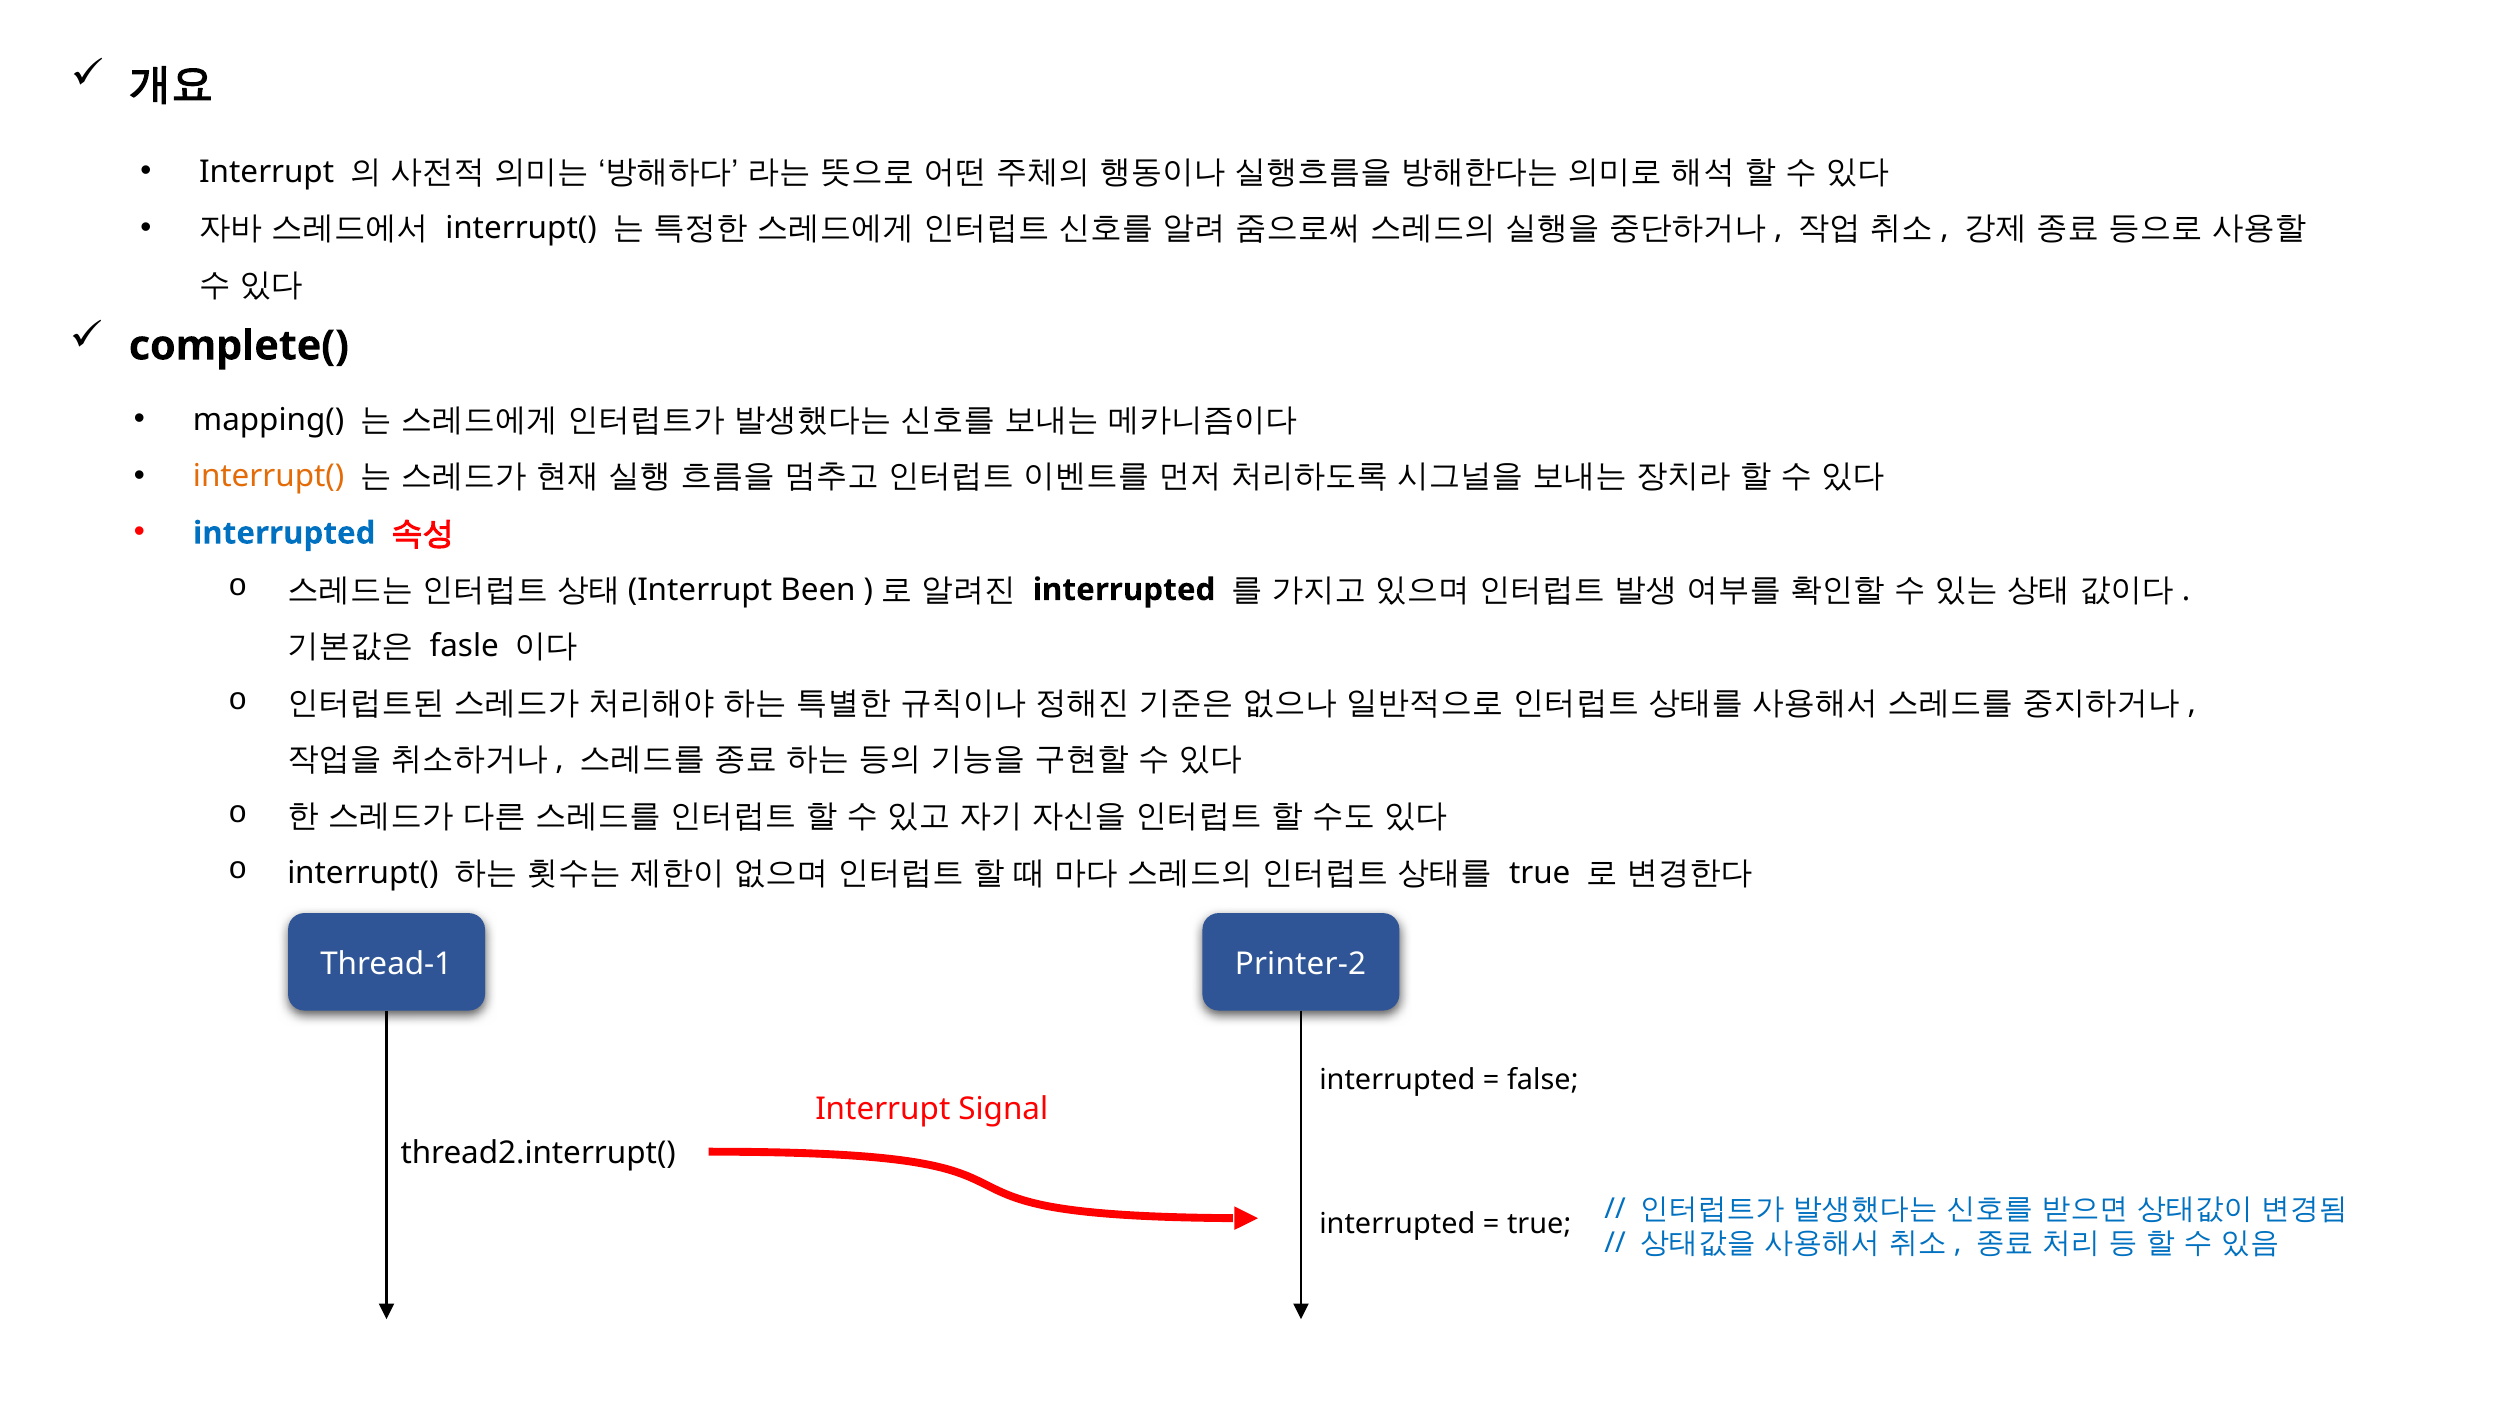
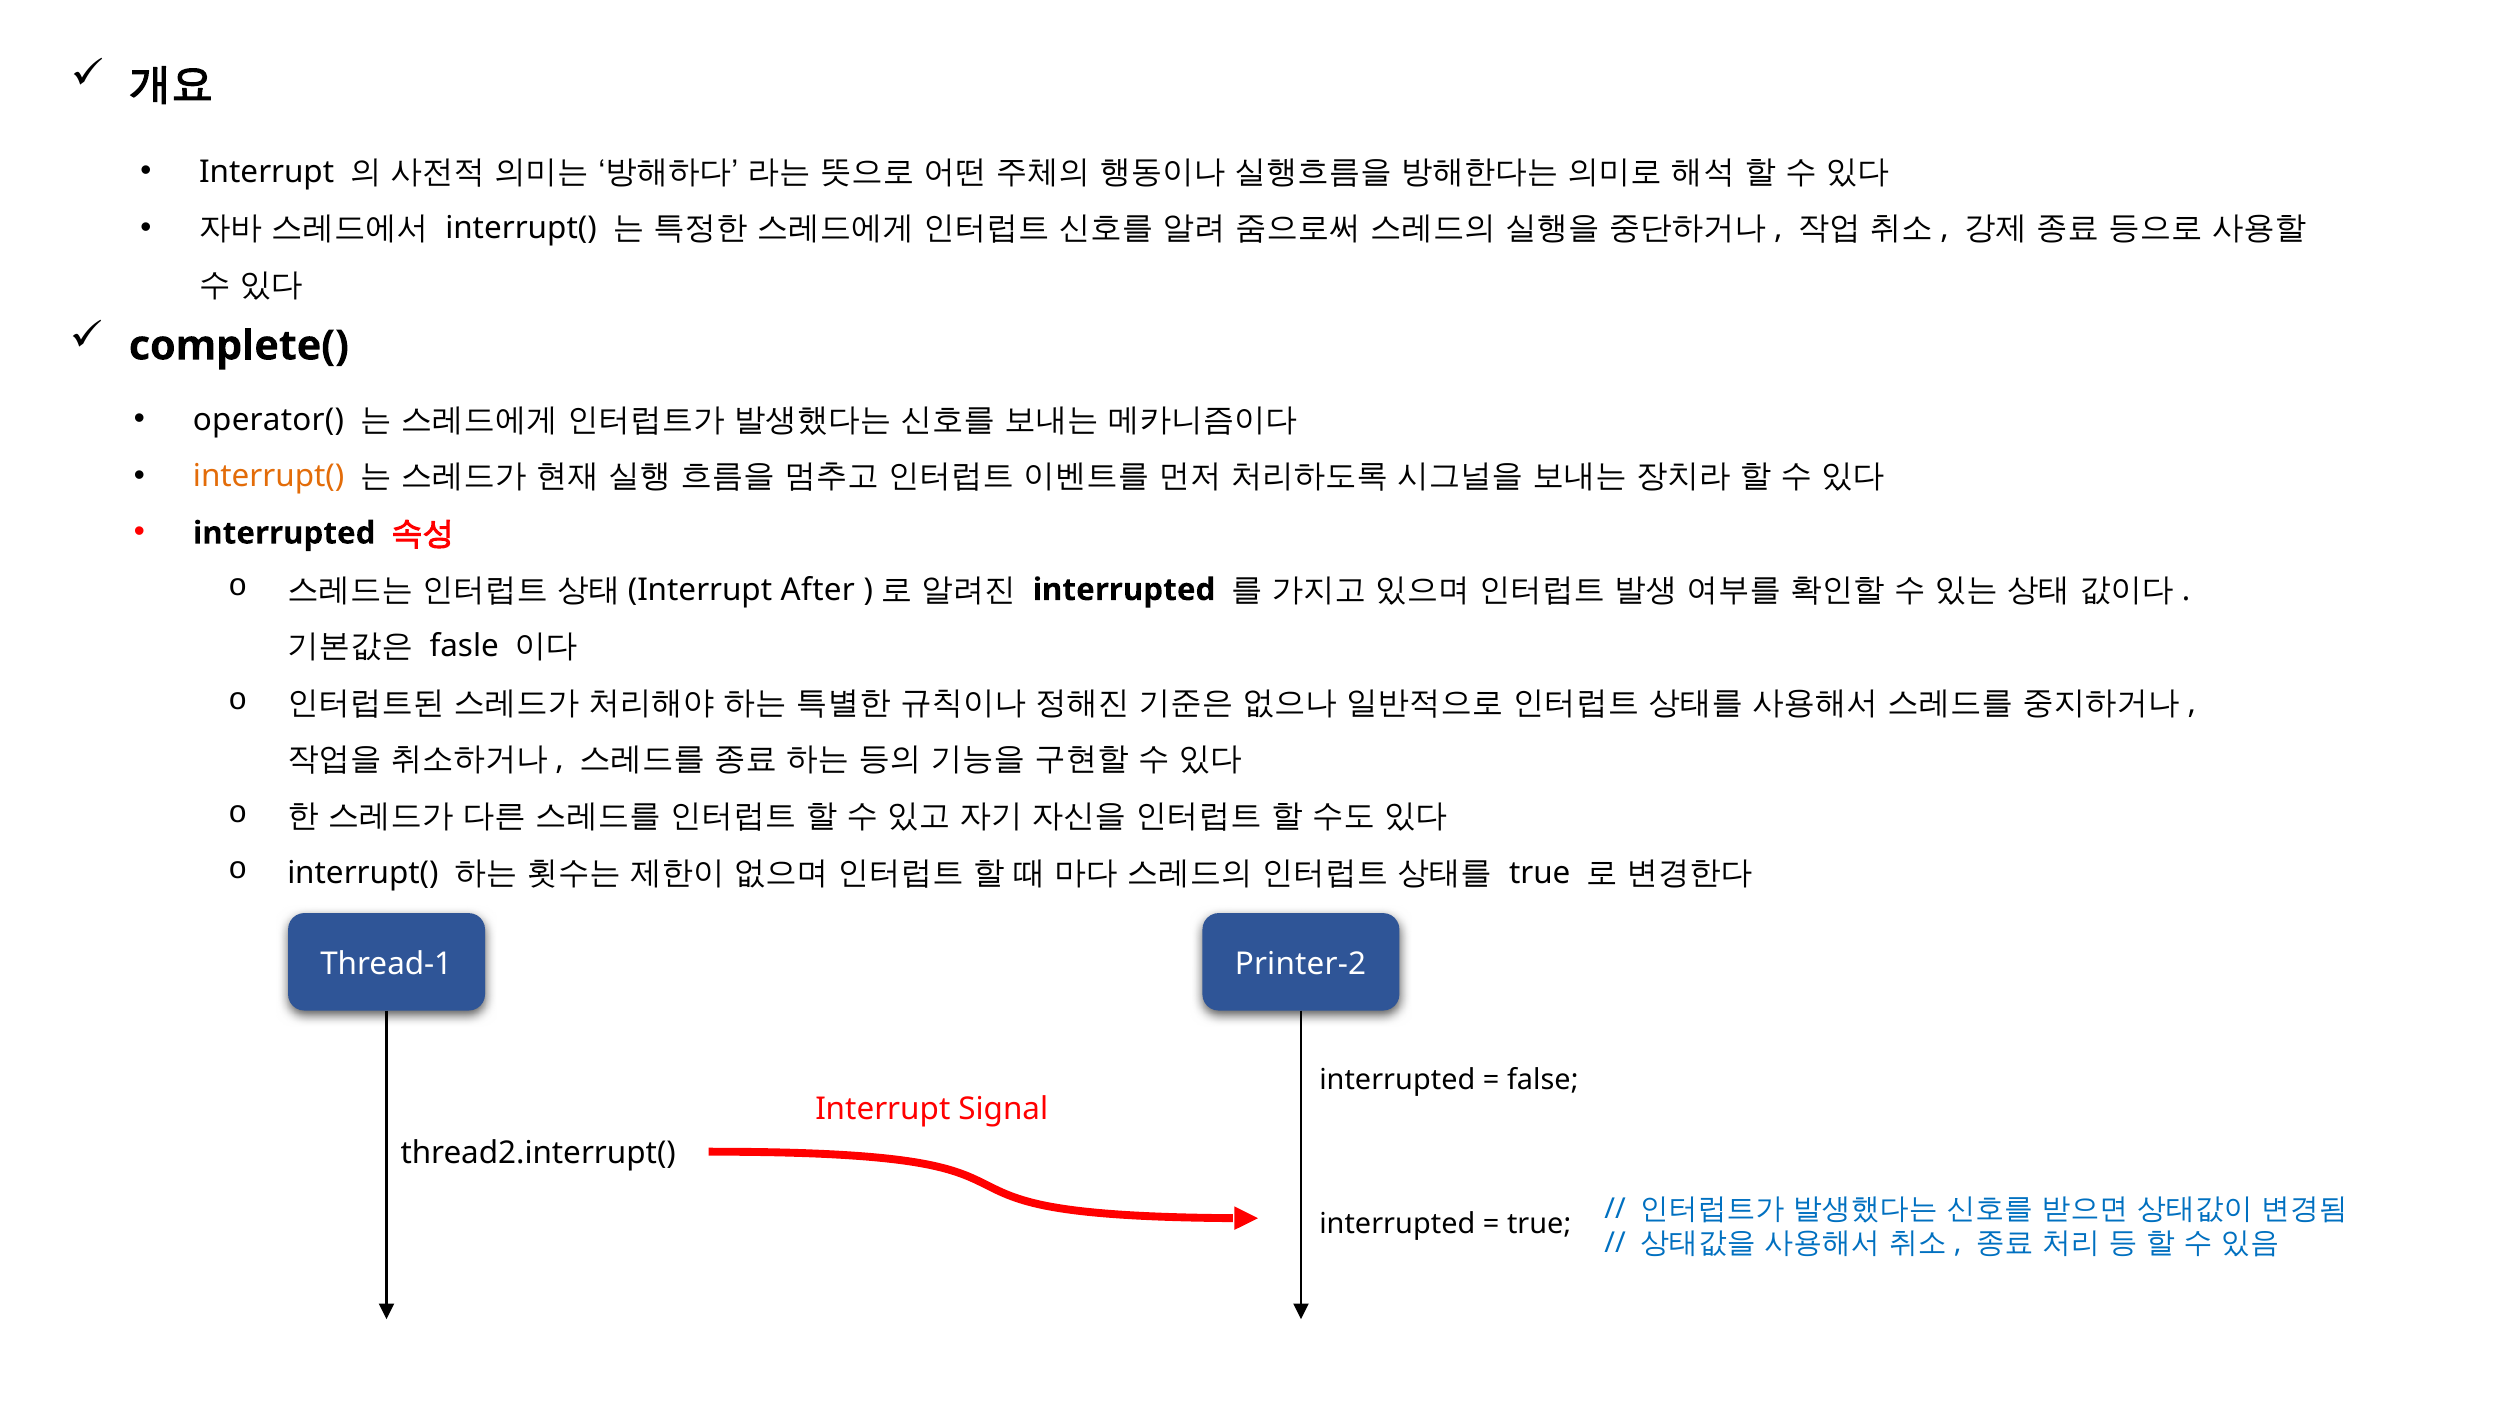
mapping(: mapping( -> operator(
interrupted at (284, 533) colour: blue -> black
Been: Been -> After
